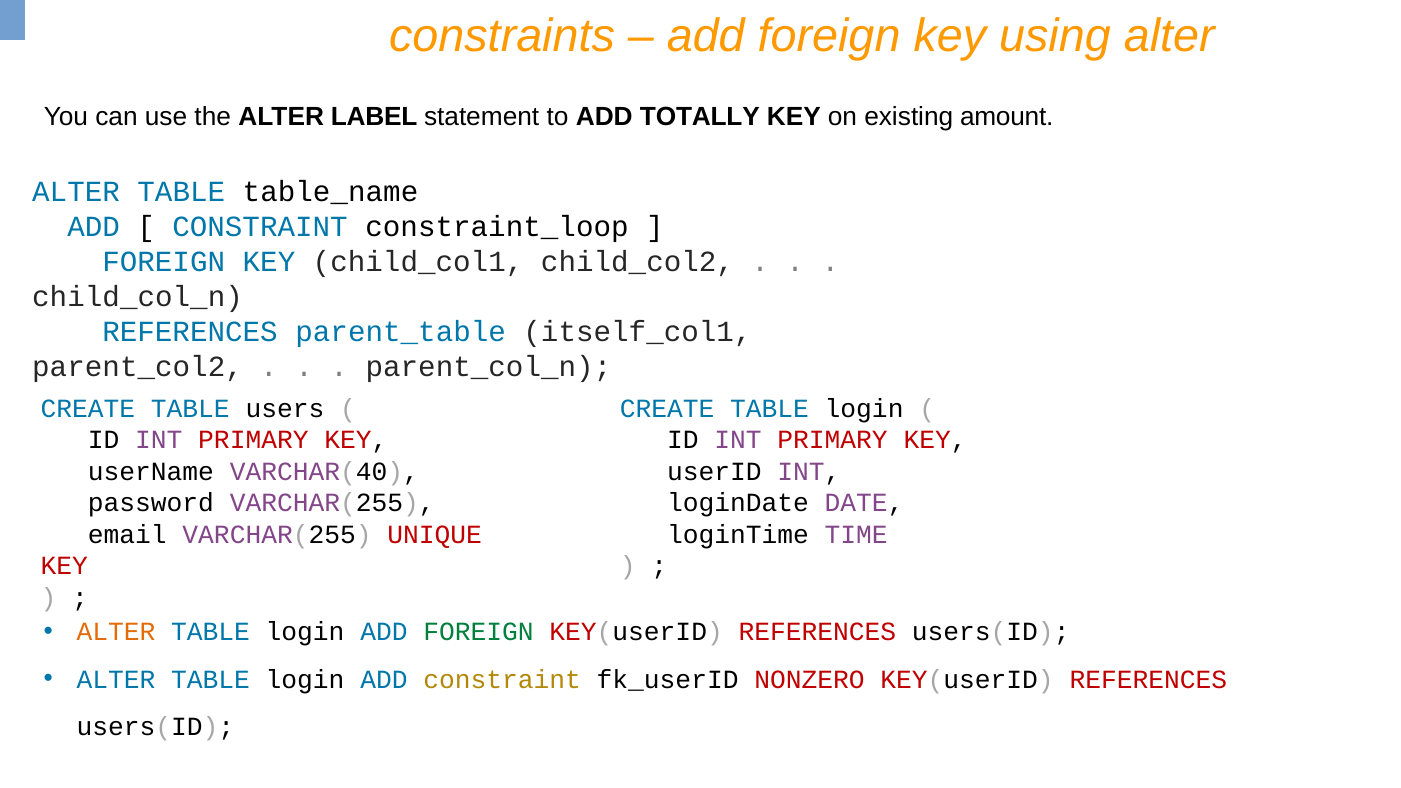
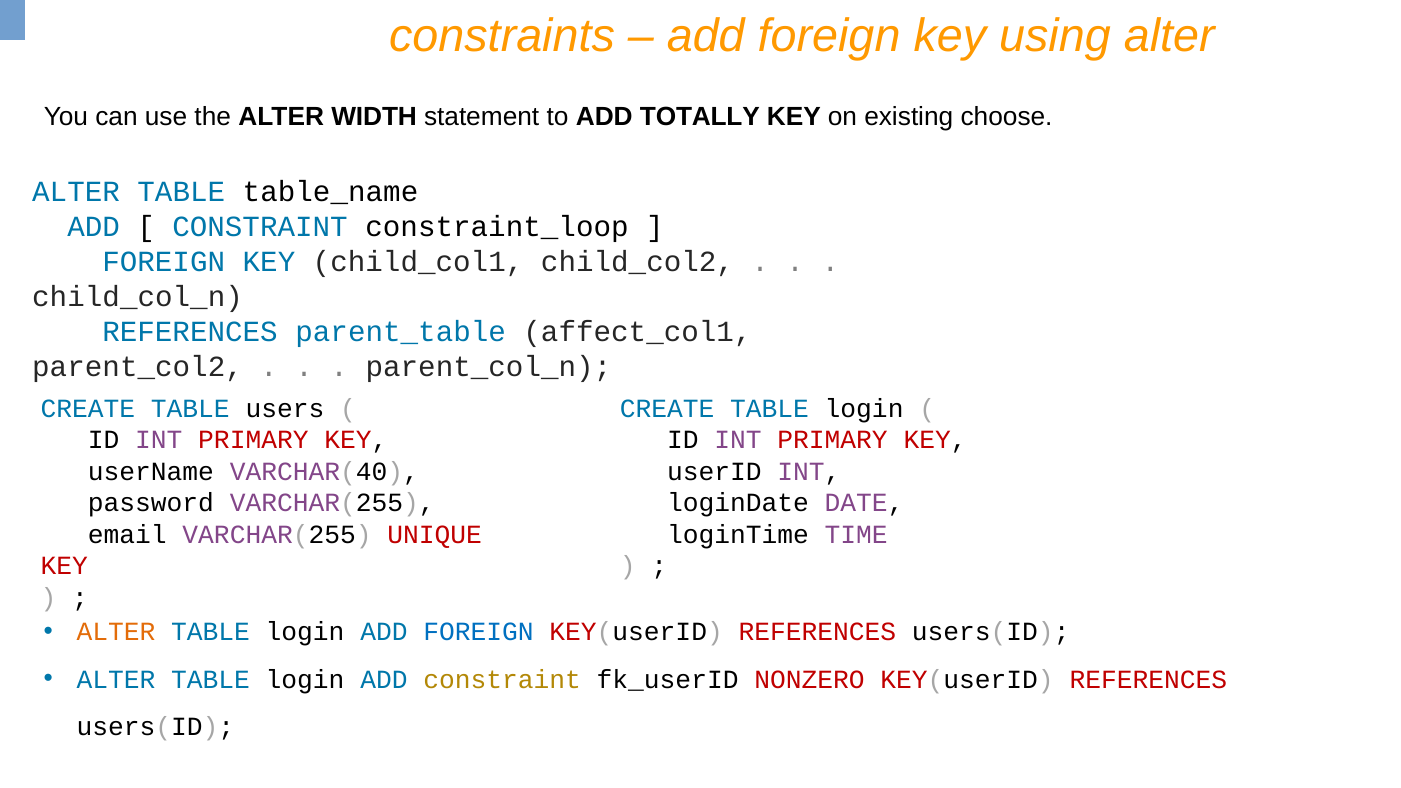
LABEL: LABEL -> WIDTH
amount: amount -> choose
itself_col1: itself_col1 -> affect_col1
FOREIGN at (478, 632) colour: green -> blue
